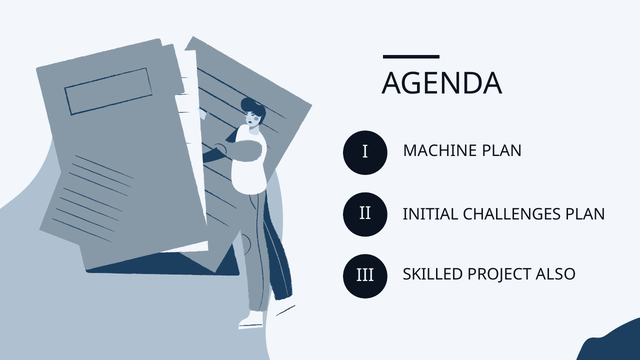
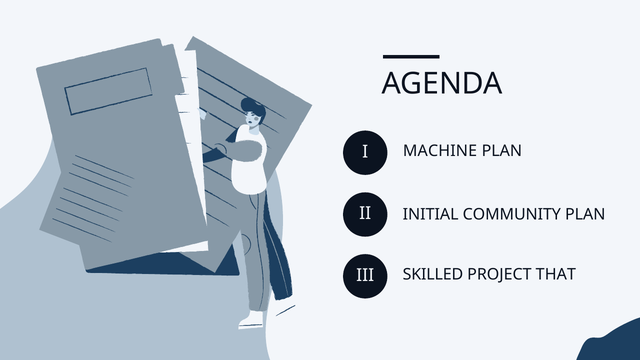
CHALLENGES: CHALLENGES -> COMMUNITY
ALSO: ALSO -> THAT
